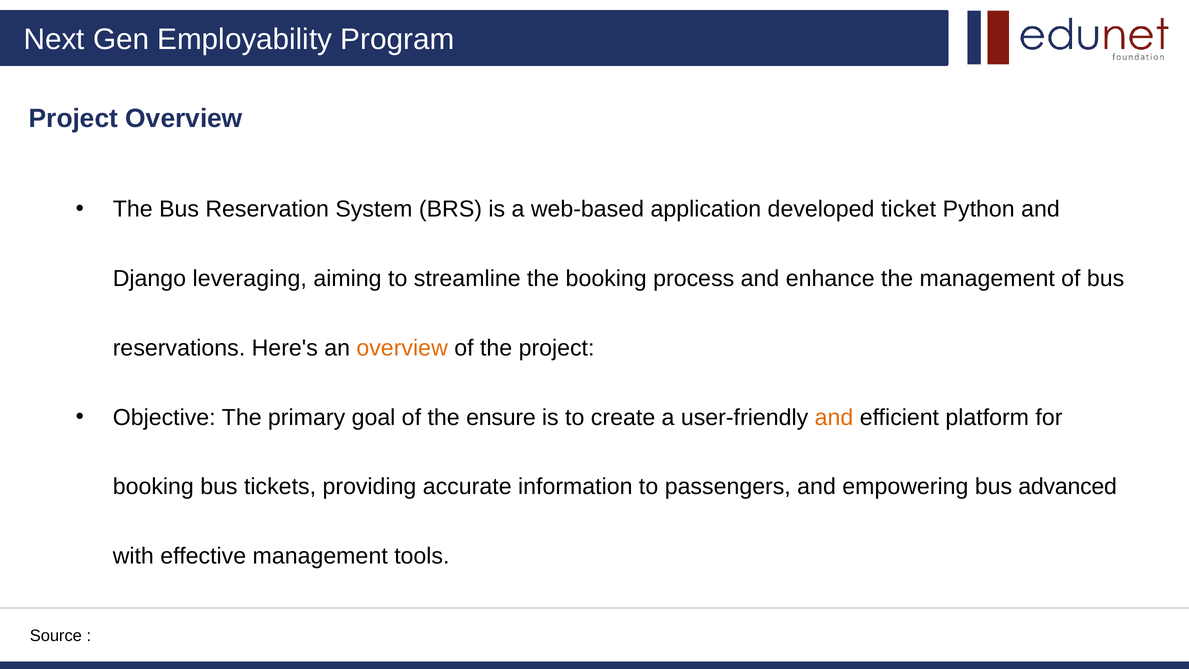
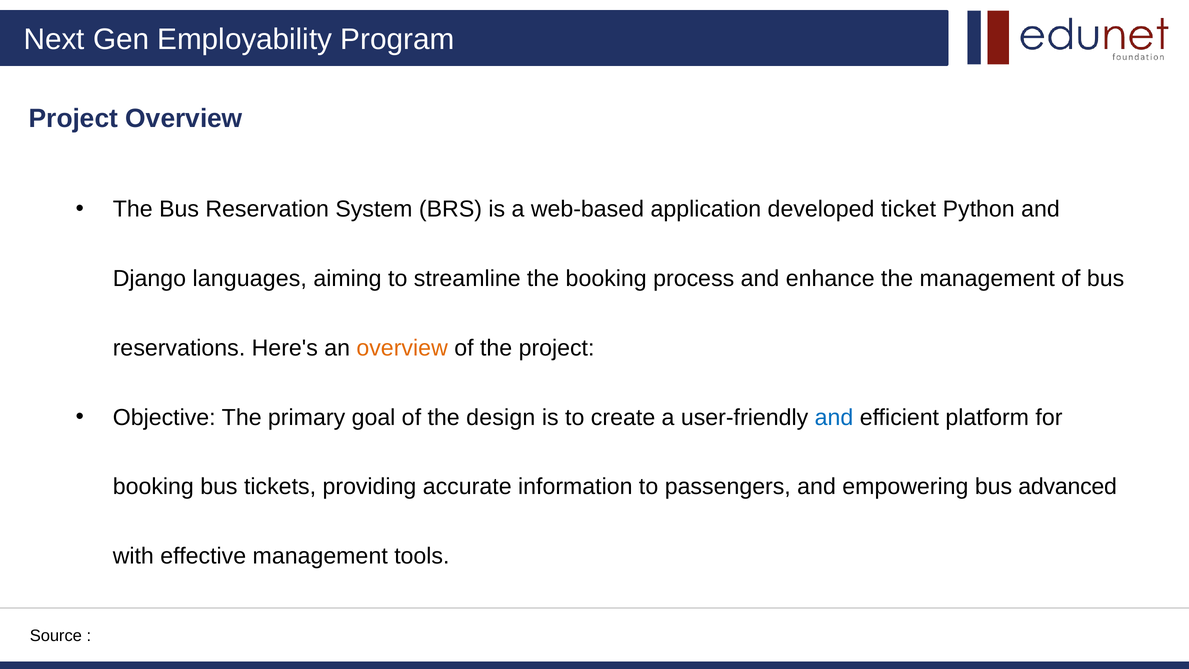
leveraging: leveraging -> languages
ensure: ensure -> design
and at (834, 417) colour: orange -> blue
